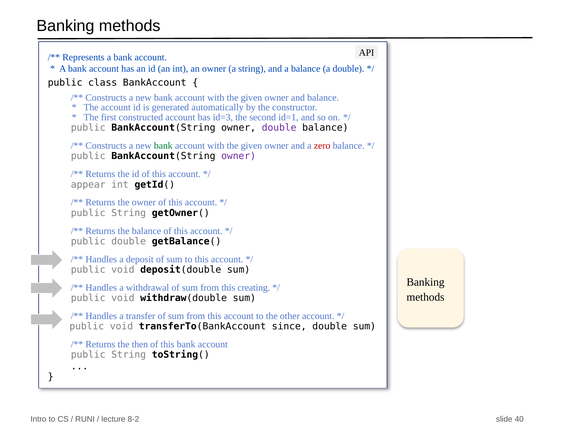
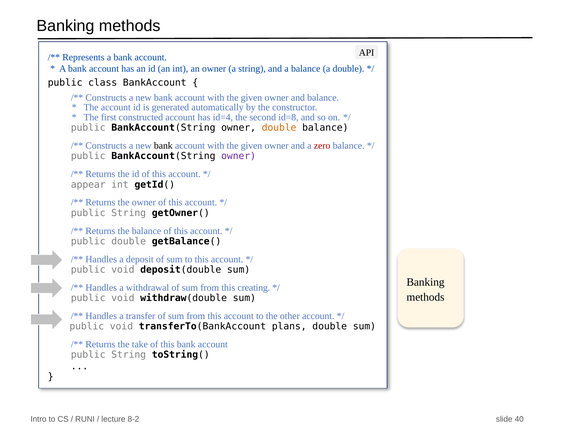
id=3: id=3 -> id=4
id=1: id=1 -> id=8
double at (279, 128) colour: purple -> orange
bank at (163, 146) colour: green -> black
since: since -> plans
then: then -> take
